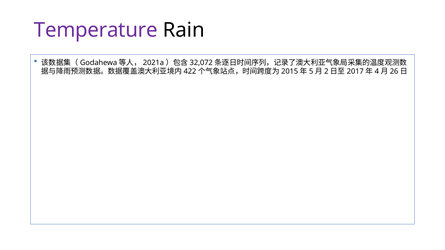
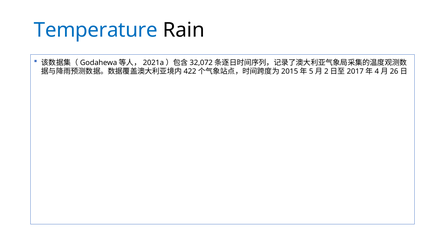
Temperature colour: purple -> blue
